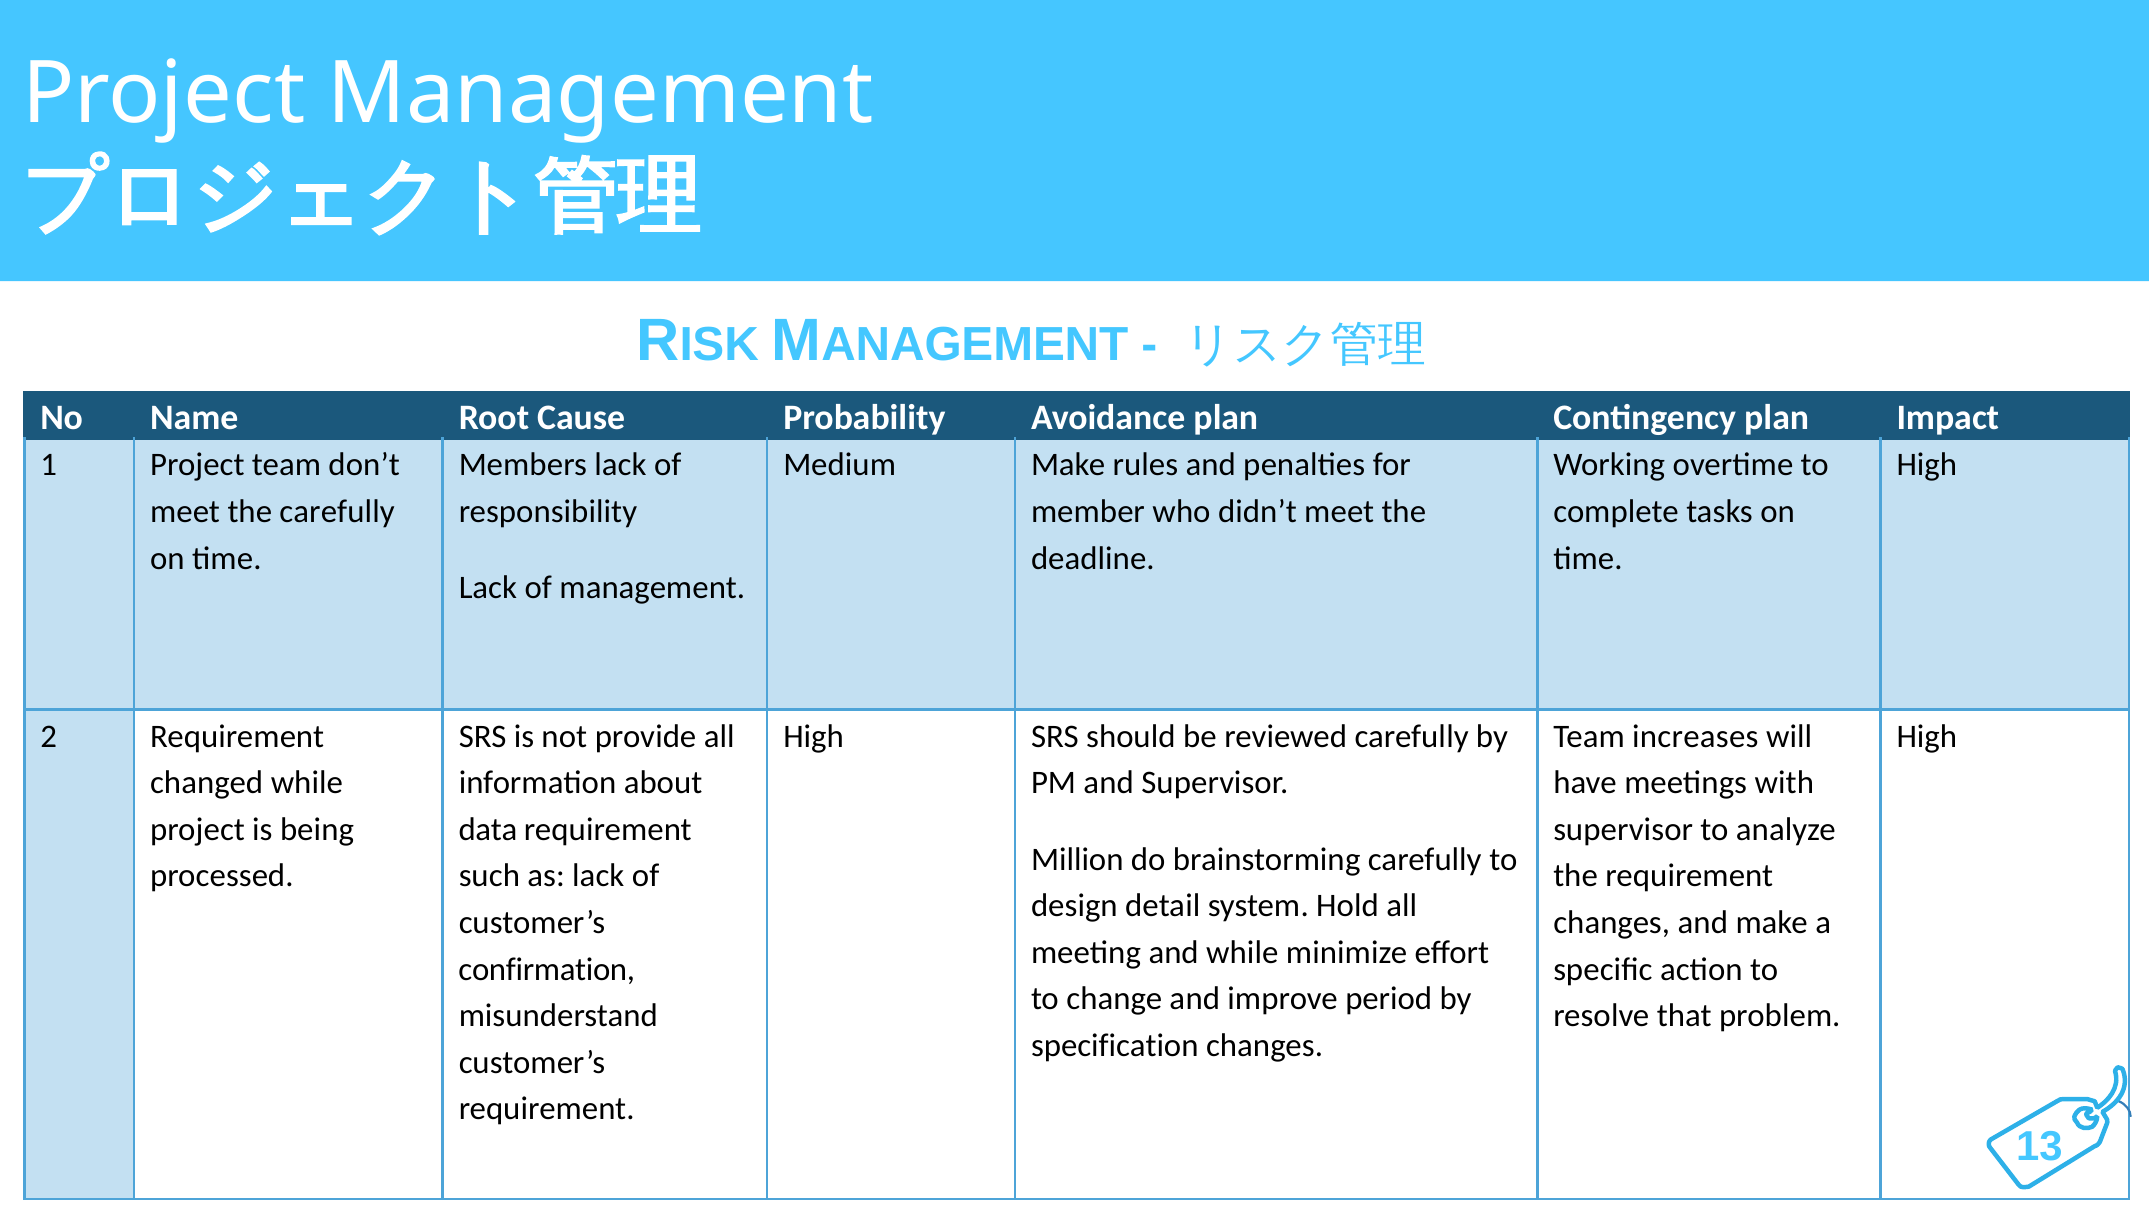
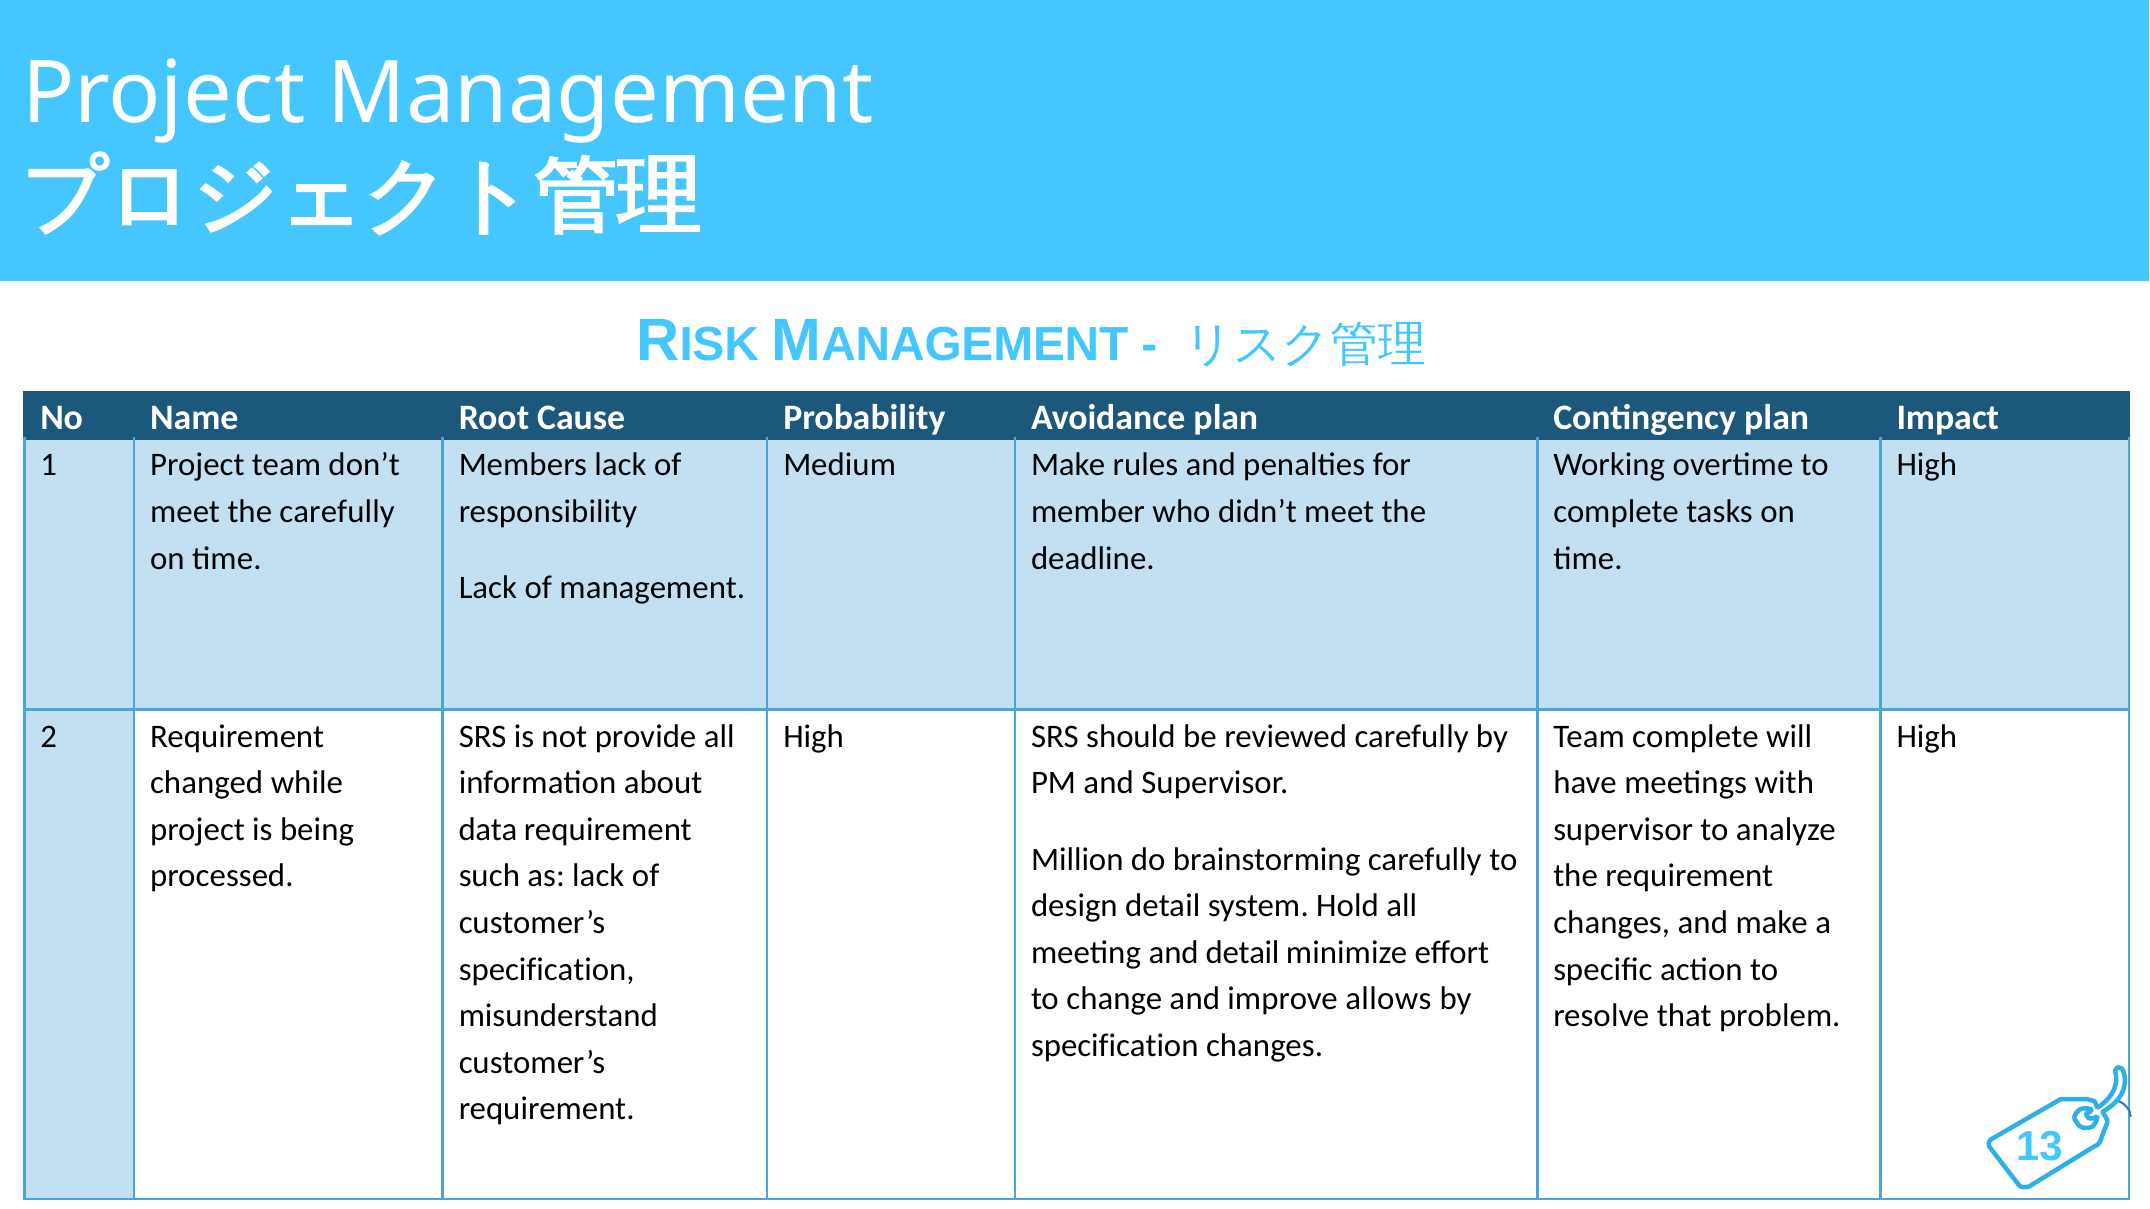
Team increases: increases -> complete
and while: while -> detail
confirmation at (547, 970): confirmation -> specification
period: period -> allows
